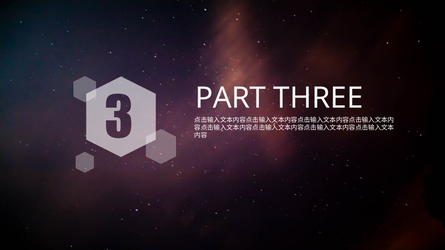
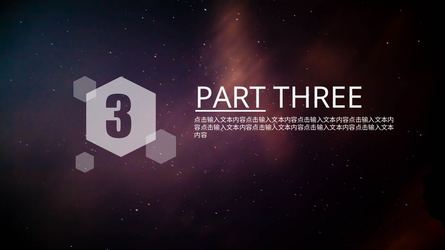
PART underline: none -> present
